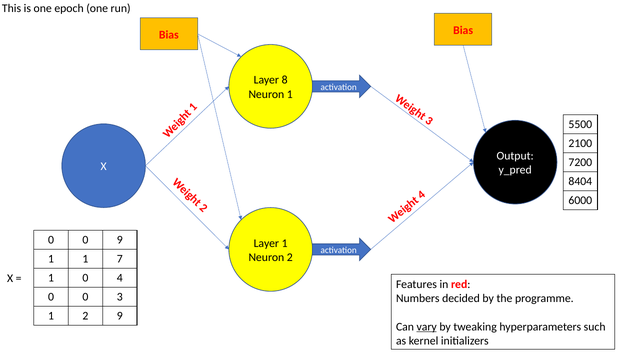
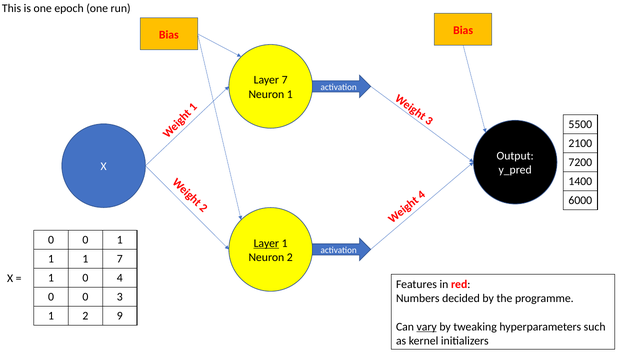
Layer 8: 8 -> 7
8404: 8404 -> 1400
0 9: 9 -> 1
Layer at (266, 243) underline: none -> present
